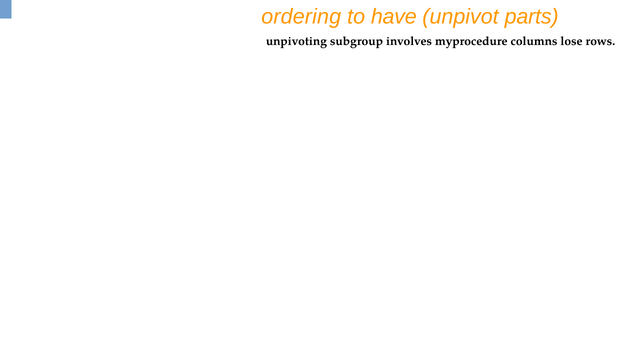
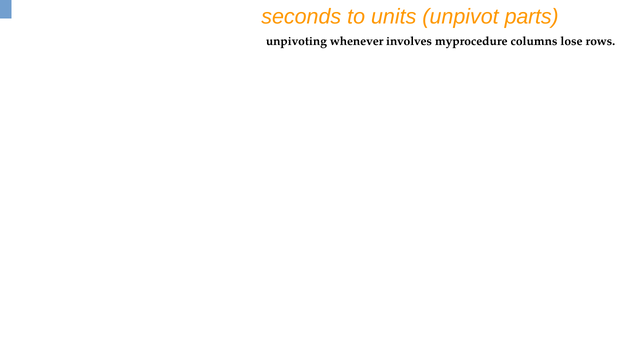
ordering: ordering -> seconds
have: have -> units
subgroup: subgroup -> whenever
